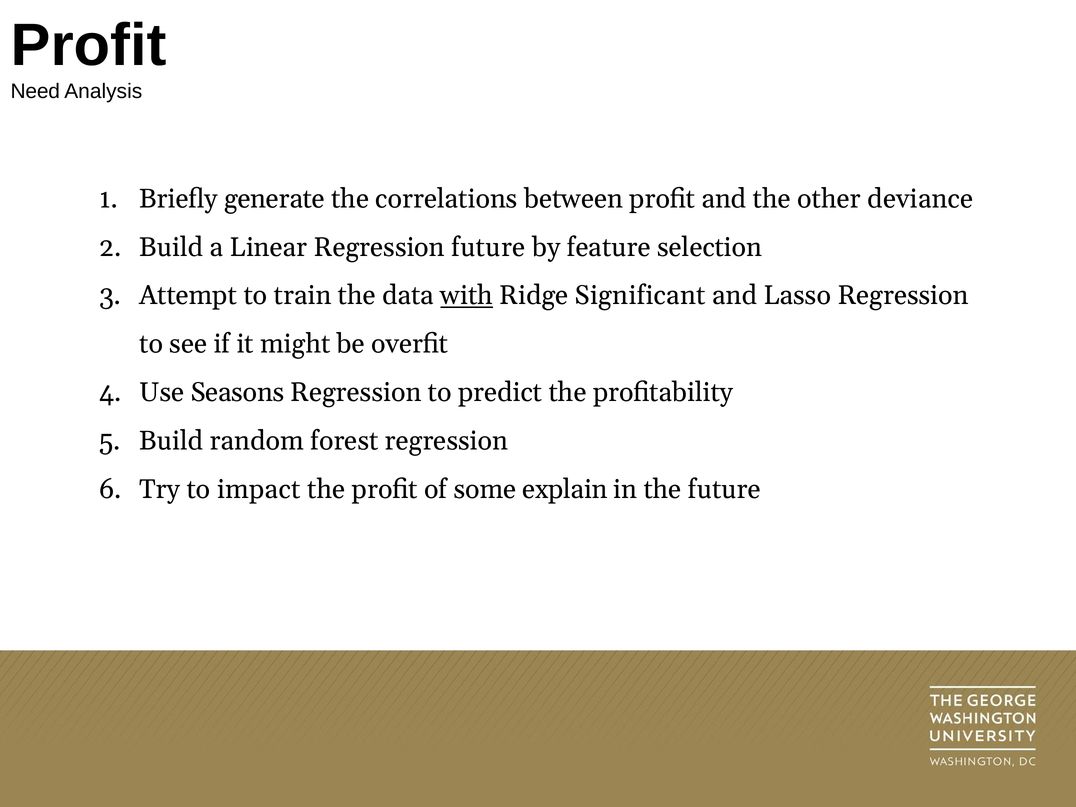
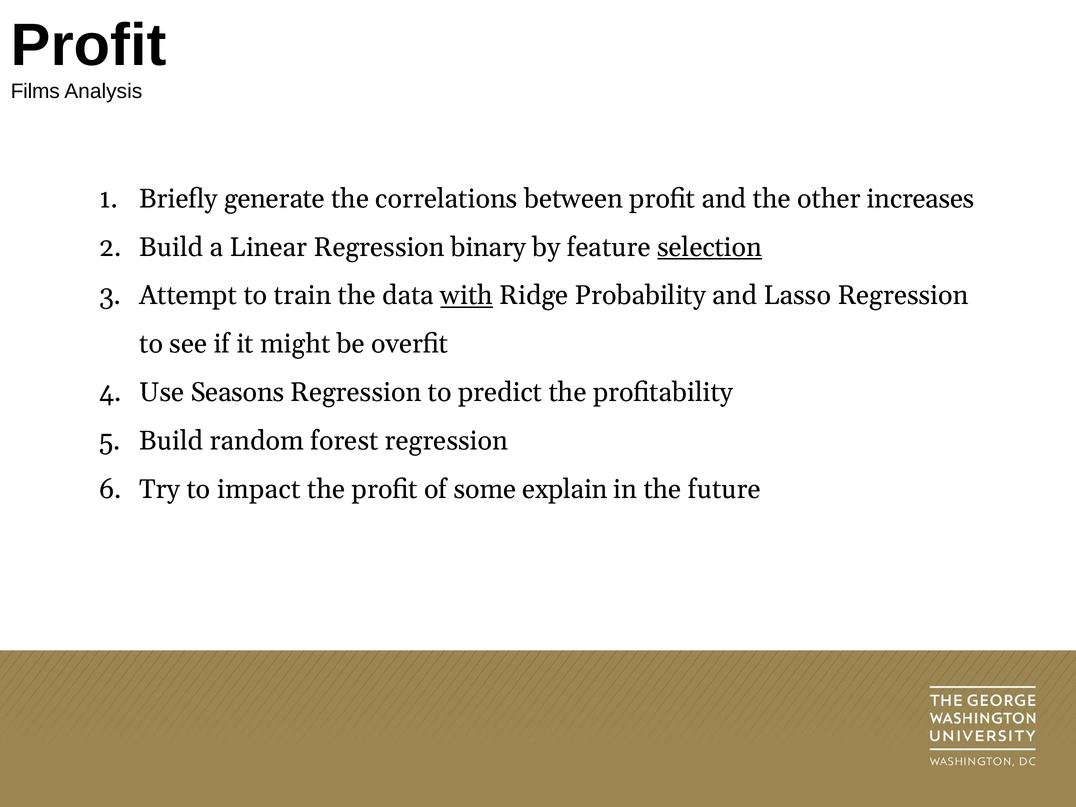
Need: Need -> Films
deviance: deviance -> increases
Regression future: future -> binary
selection underline: none -> present
Significant: Significant -> Probability
